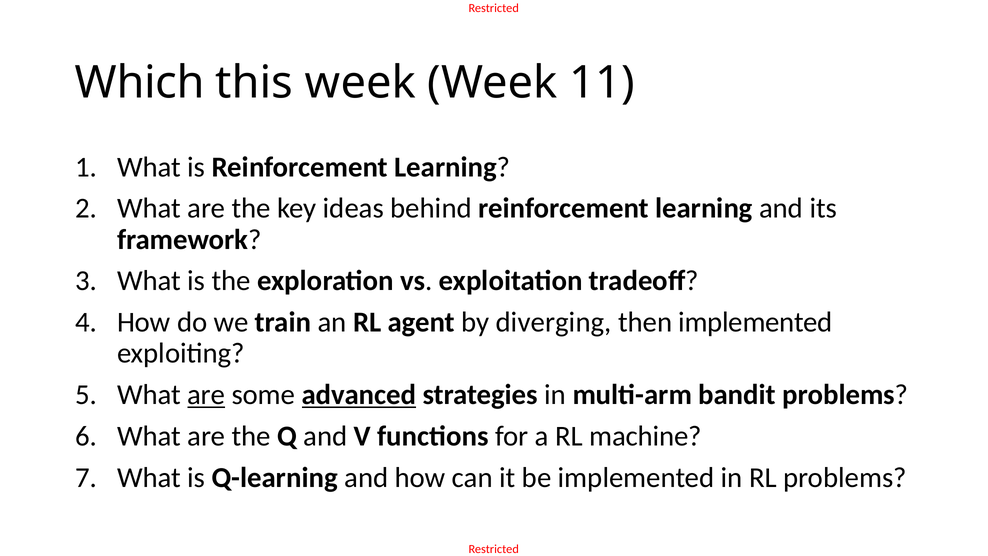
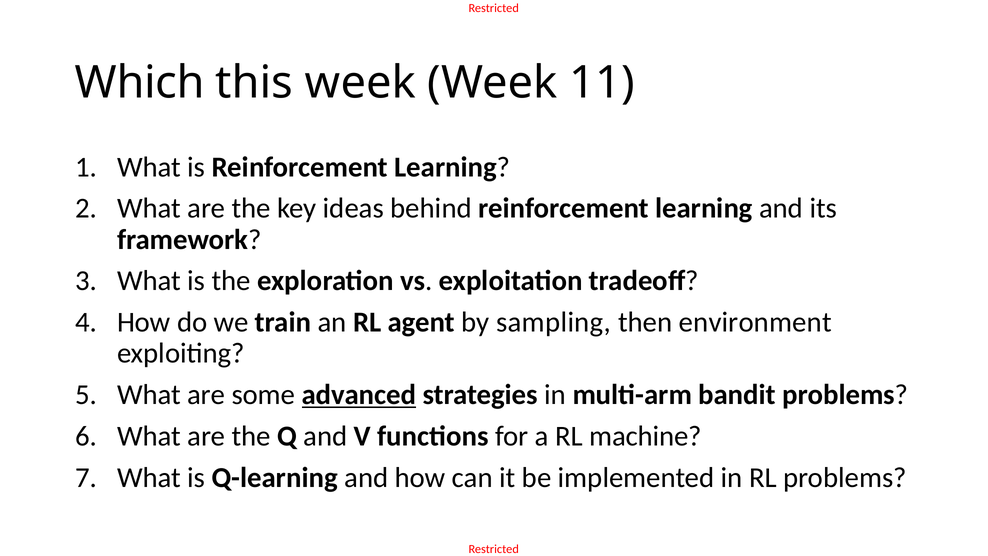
diverging: diverging -> sampling
then implemented: implemented -> environment
are at (206, 395) underline: present -> none
